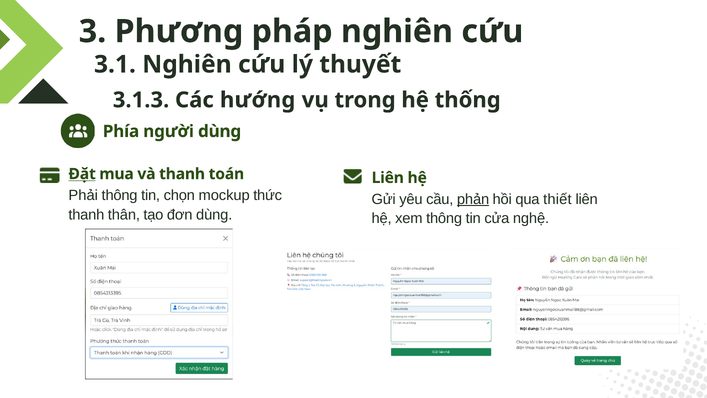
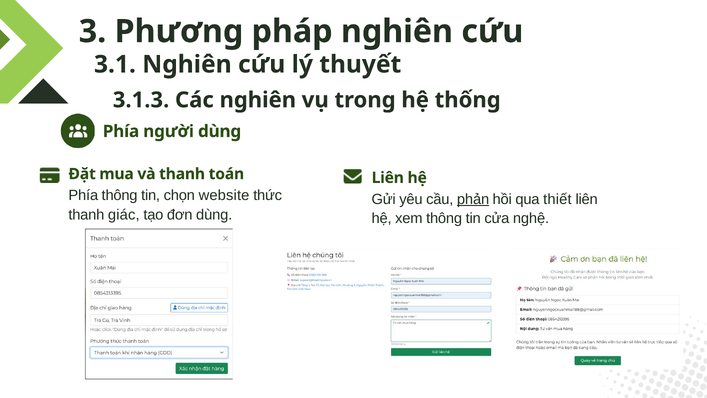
Các hướng: hướng -> nghiên
Đặt underline: present -> none
Phải at (83, 195): Phải -> Phía
mockup: mockup -> website
thân: thân -> giác
